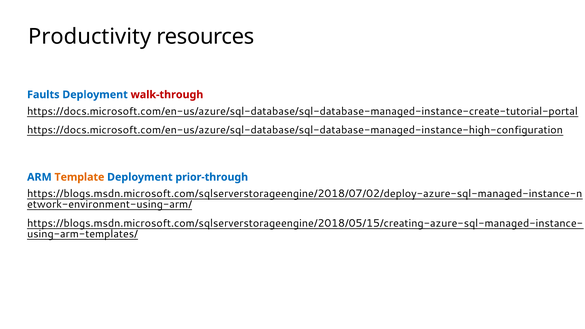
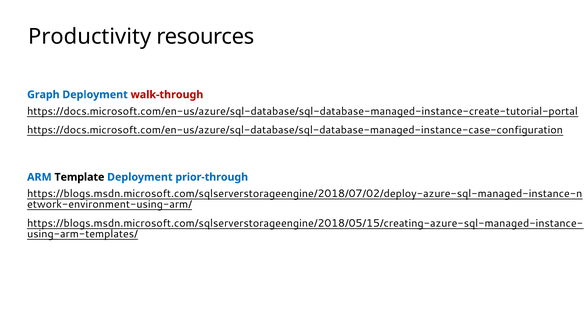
Faults: Faults -> Graph
https://docs.microsoft.com/en-us/azure/sql-database/sql-database-managed-instance-high-configuration: https://docs.microsoft.com/en-us/azure/sql-database/sql-database-managed-instance-high-configuration -> https://docs.microsoft.com/en-us/azure/sql-database/sql-database-managed-instance-case-configuration
Template colour: orange -> black
